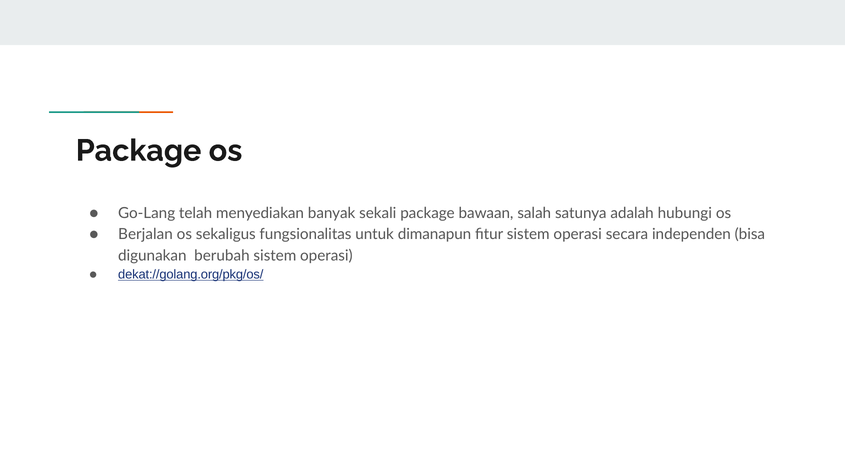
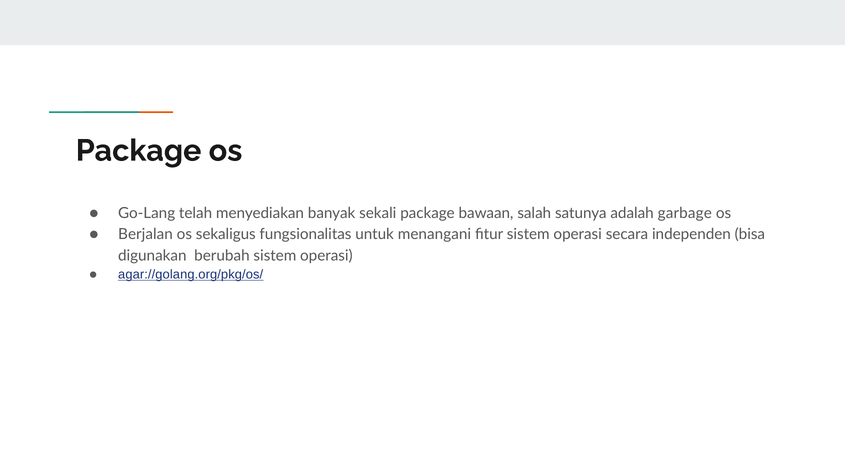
hubungi: hubungi -> garbage
dimanapun: dimanapun -> menangani
dekat://golang.org/pkg/os/: dekat://golang.org/pkg/os/ -> agar://golang.org/pkg/os/
